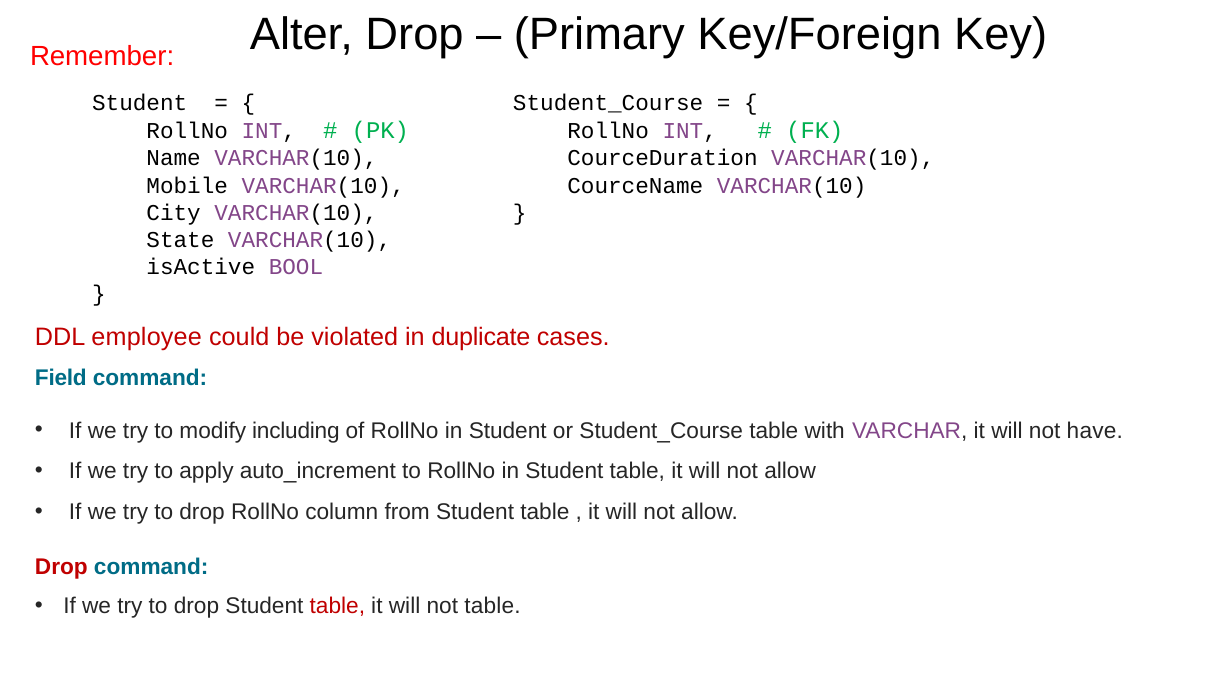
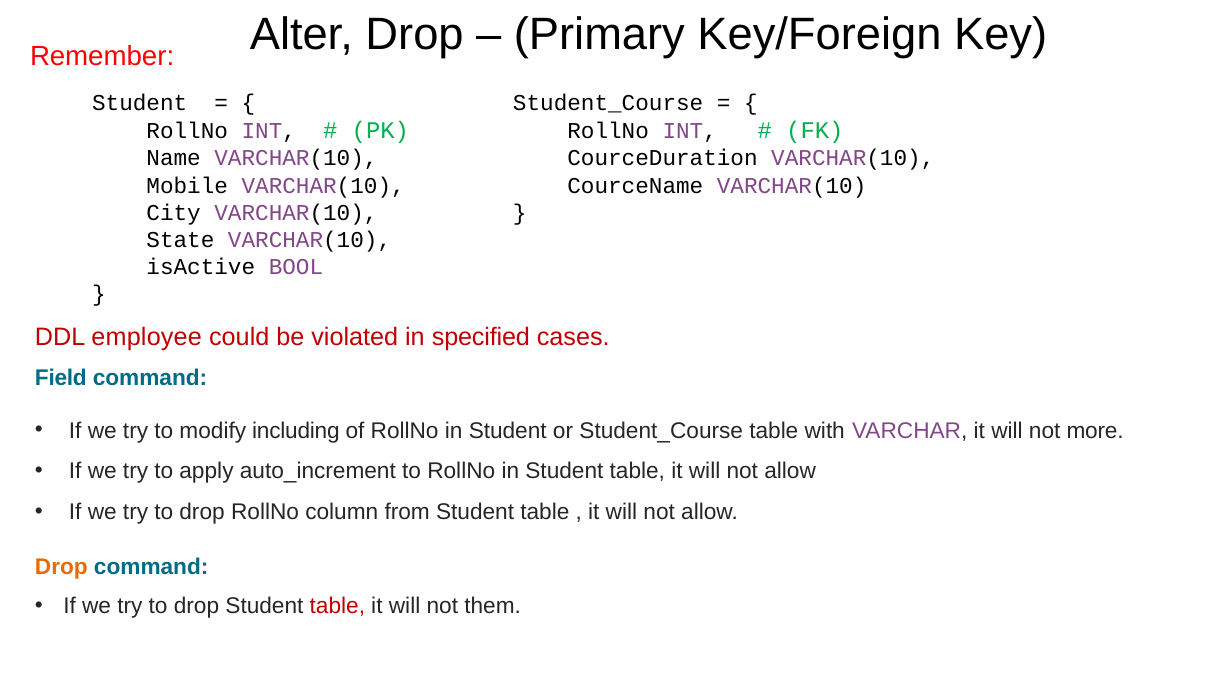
duplicate: duplicate -> specified
have: have -> more
Drop at (61, 566) colour: red -> orange
not table: table -> them
